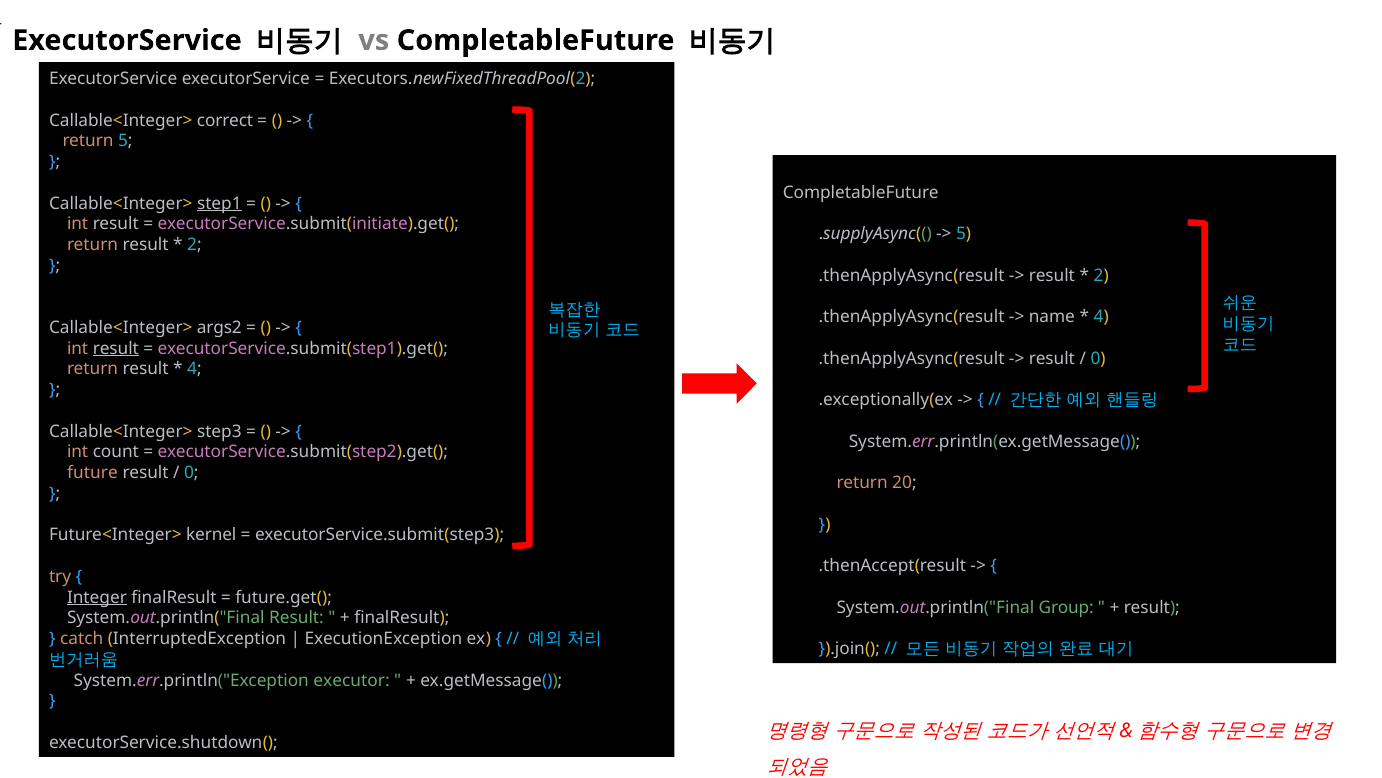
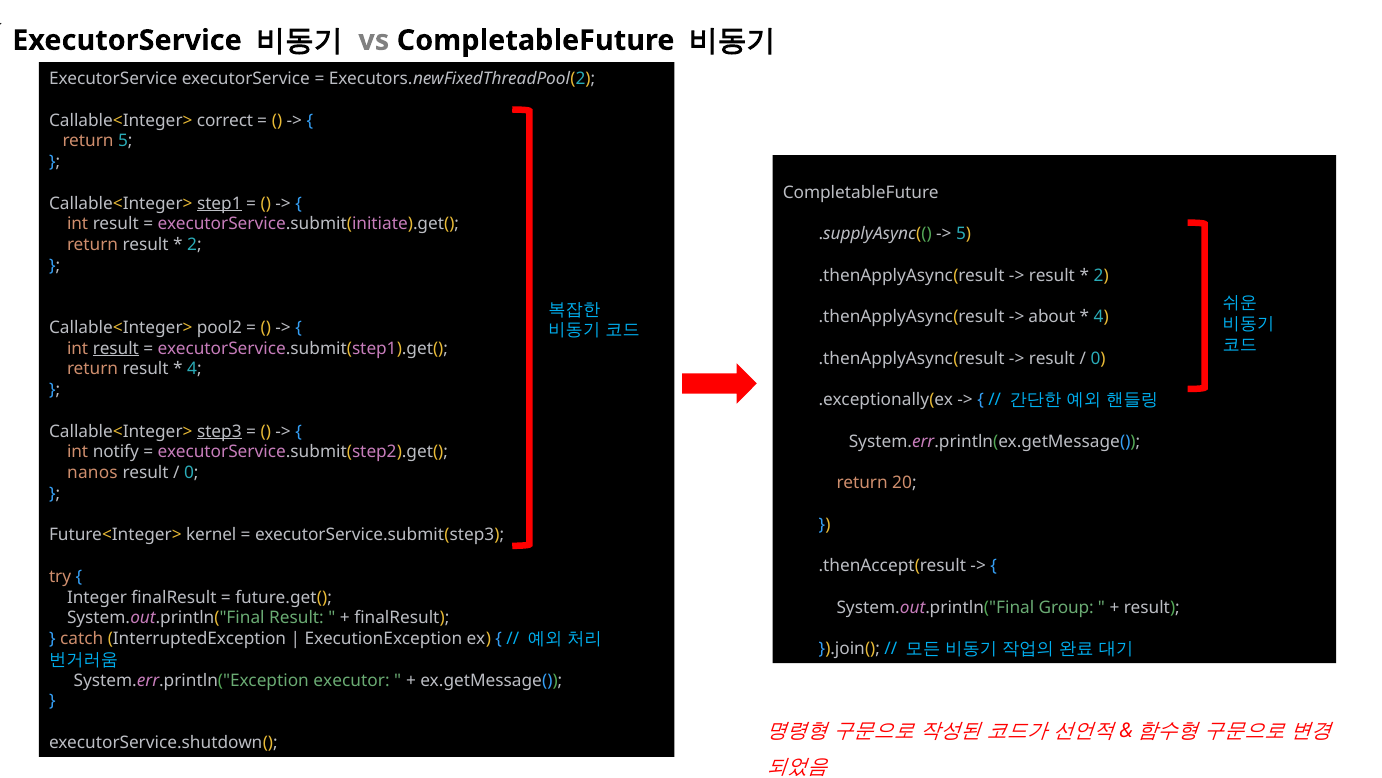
name: name -> about
args2: args2 -> pool2
step3 underline: none -> present
count: count -> notify
future: future -> nanos
Integer underline: present -> none
